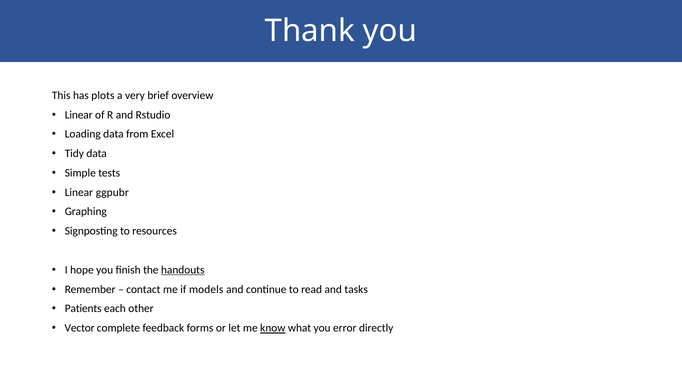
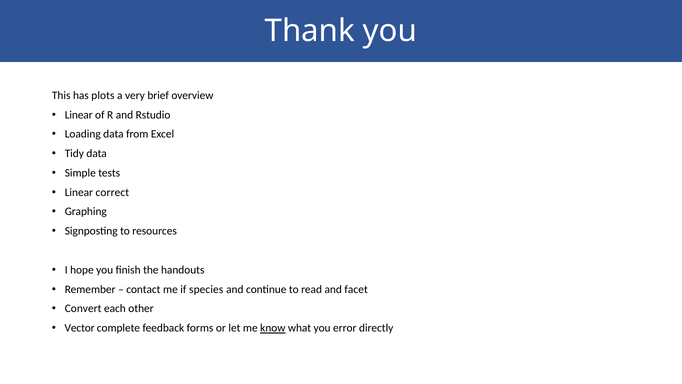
ggpubr: ggpubr -> correct
handouts underline: present -> none
models: models -> species
tasks: tasks -> facet
Patients: Patients -> Convert
